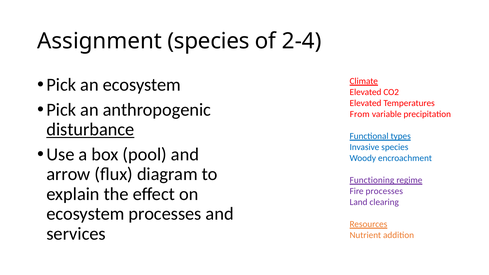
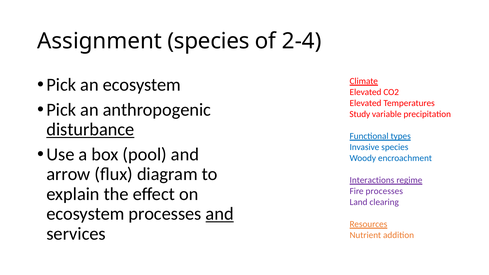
From: From -> Study
Functioning: Functioning -> Interactions
and at (220, 214) underline: none -> present
